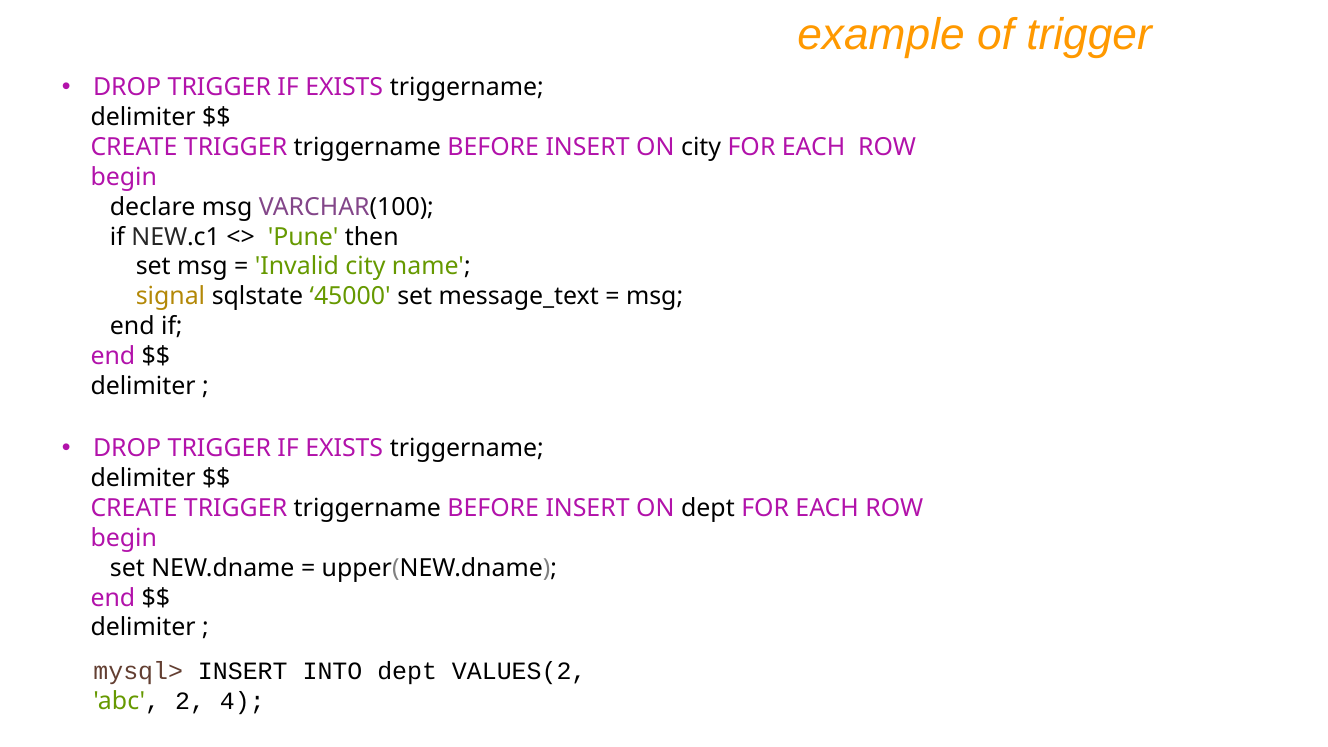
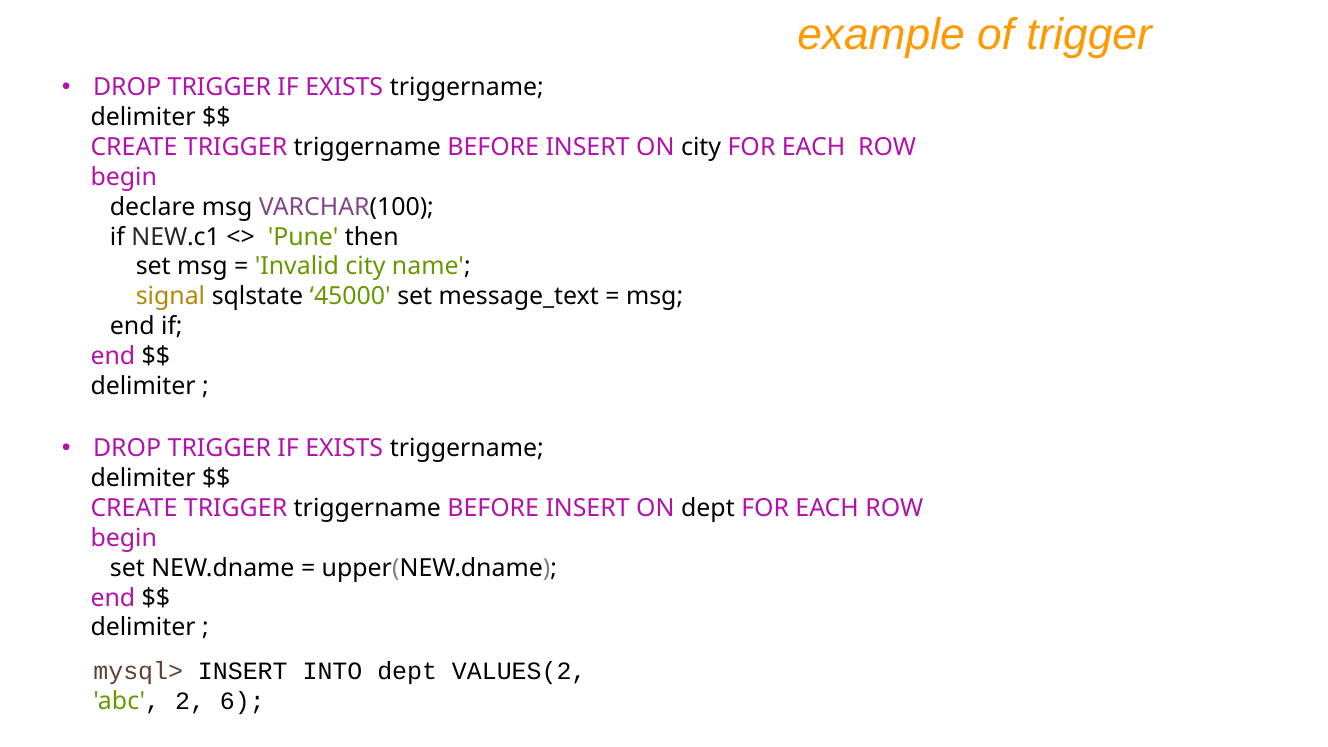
4: 4 -> 6
